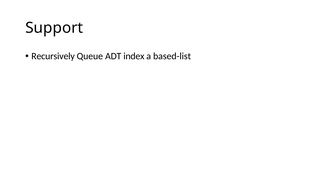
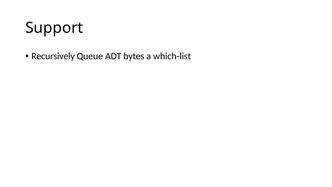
index: index -> bytes
based-list: based-list -> which-list
